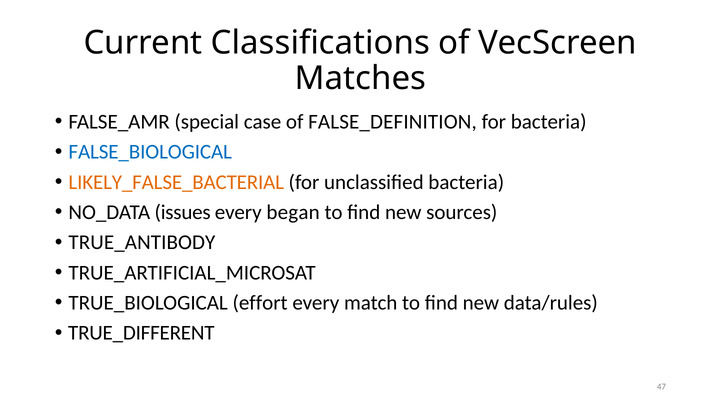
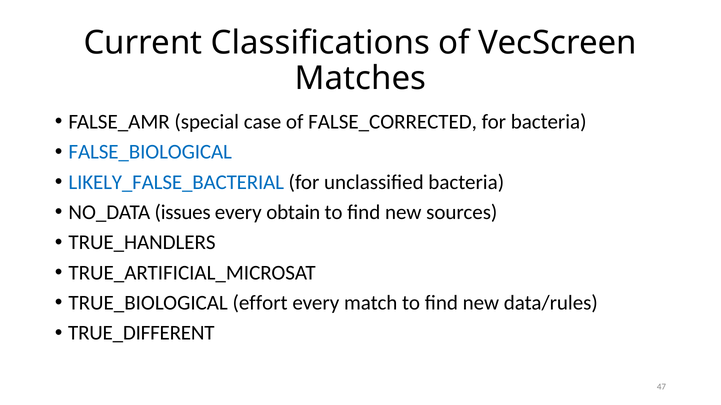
FALSE_DEFINITION: FALSE_DEFINITION -> FALSE_CORRECTED
LIKELY_FALSE_BACTERIAL colour: orange -> blue
began: began -> obtain
TRUE_ANTIBODY: TRUE_ANTIBODY -> TRUE_HANDLERS
